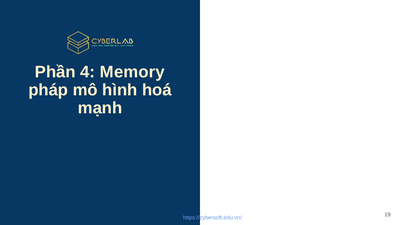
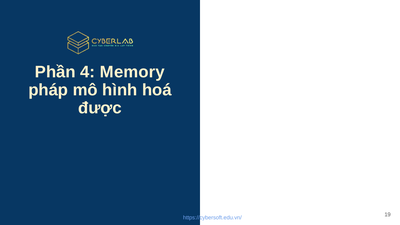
mạnh: mạnh -> được
